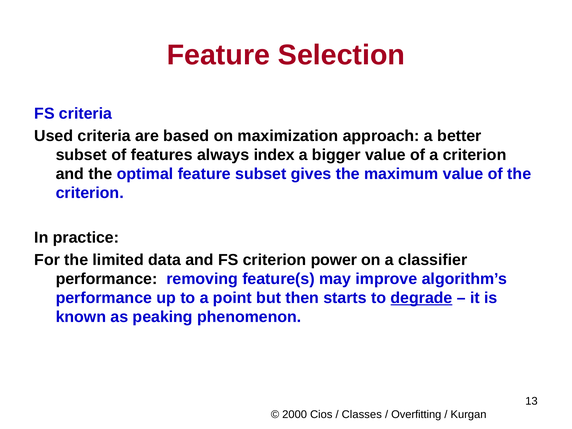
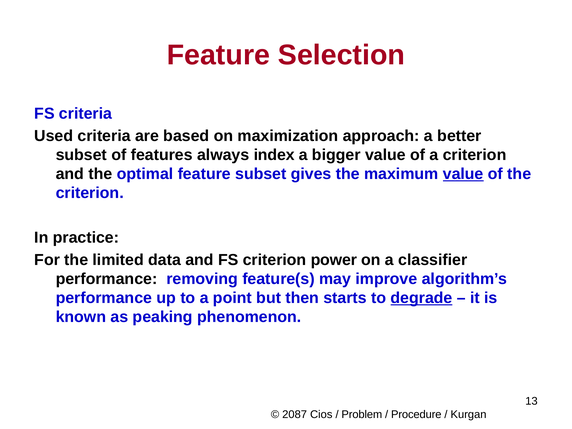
value at (463, 174) underline: none -> present
2000: 2000 -> 2087
Classes: Classes -> Problem
Overfitting: Overfitting -> Procedure
